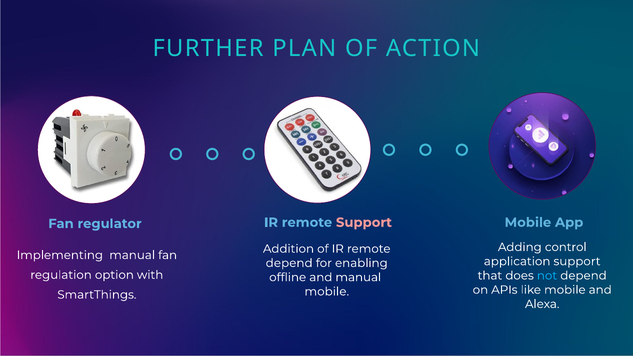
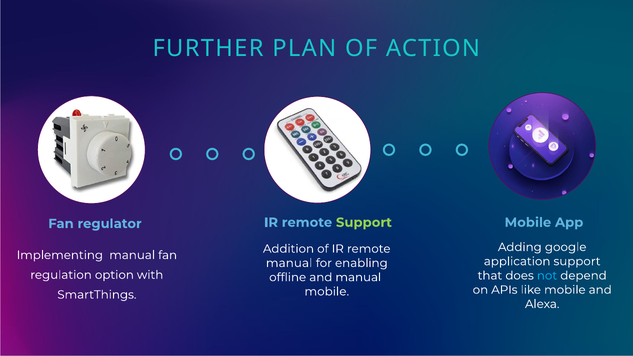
Support at (364, 222) colour: pink -> light green
control: control -> google
depend at (289, 263): depend -> manual
